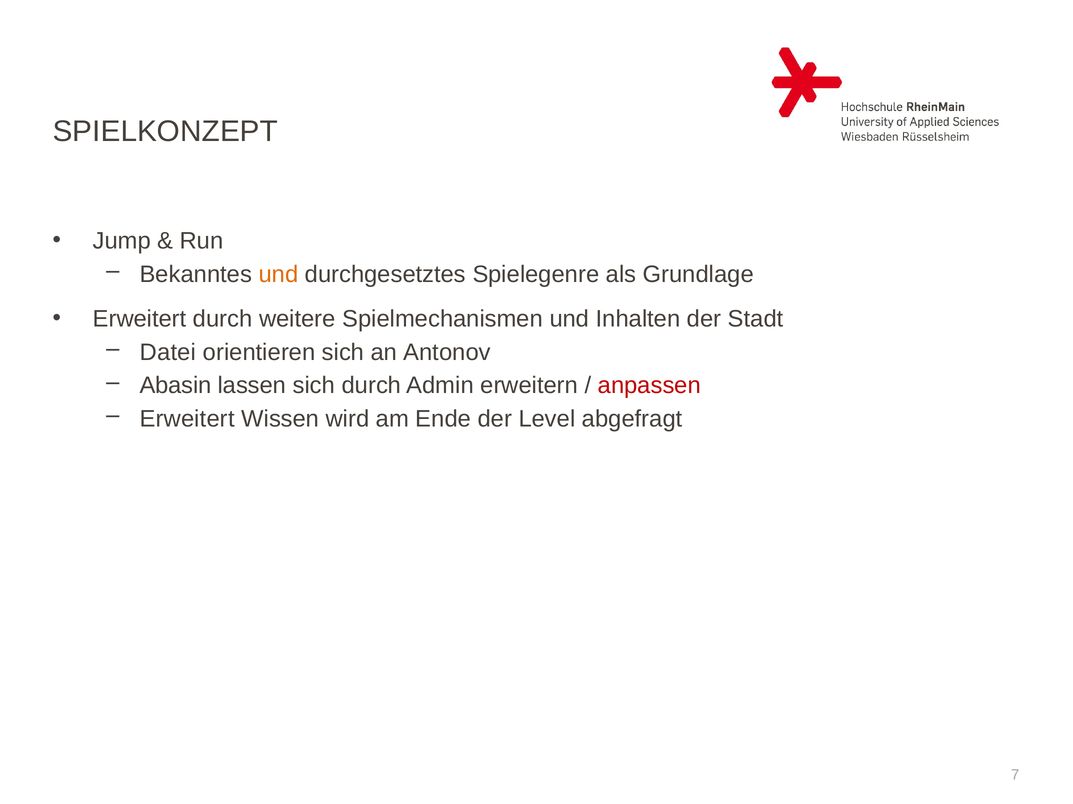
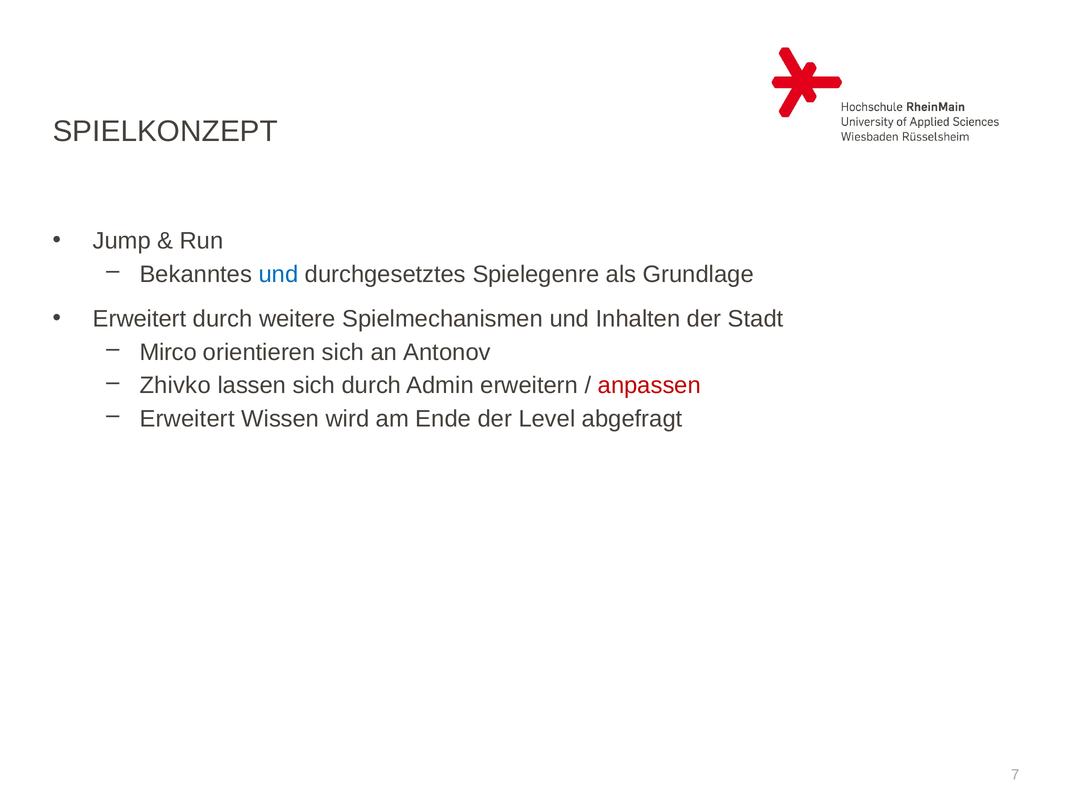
und at (278, 274) colour: orange -> blue
Datei: Datei -> Mirco
Abasin: Abasin -> Zhivko
